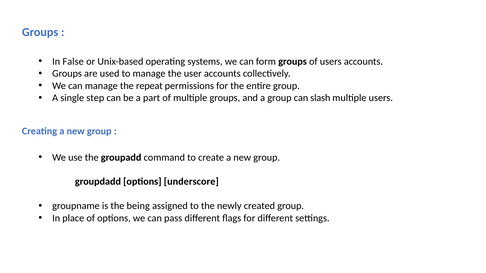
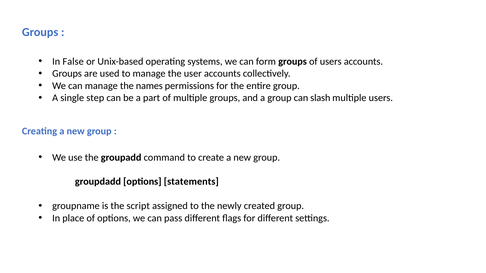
repeat: repeat -> names
underscore: underscore -> statements
being: being -> script
